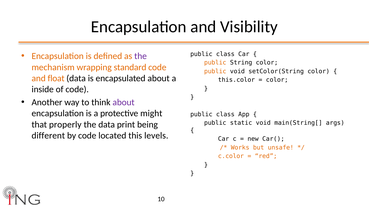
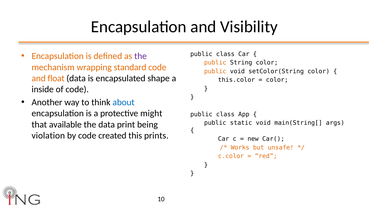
encapsulated about: about -> shape
about at (124, 102) colour: purple -> blue
properly: properly -> available
different: different -> violation
located: located -> created
levels: levels -> prints
